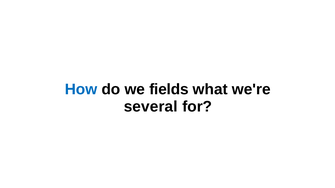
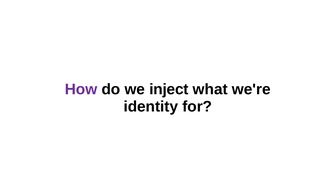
How colour: blue -> purple
fields: fields -> inject
several: several -> identity
